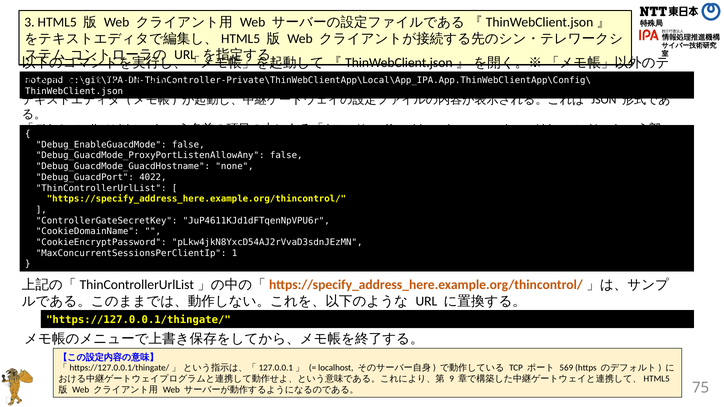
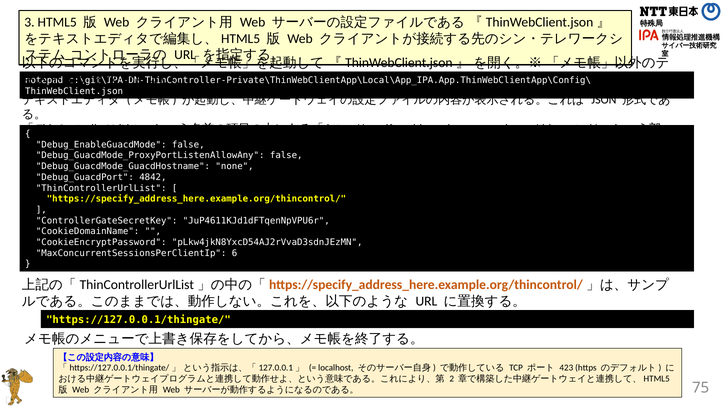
4022: 4022 -> 4842
1: 1 -> 6
569: 569 -> 423
9: 9 -> 2
